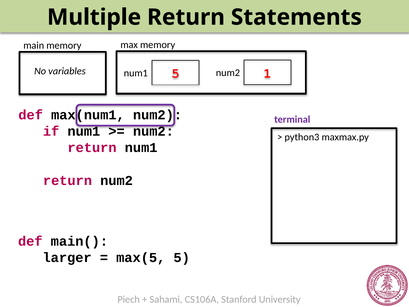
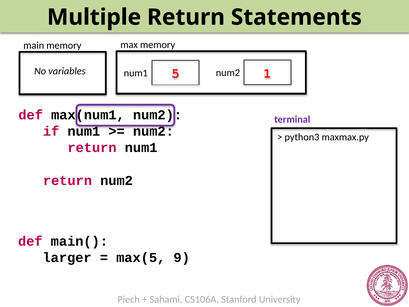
max(5 5: 5 -> 9
